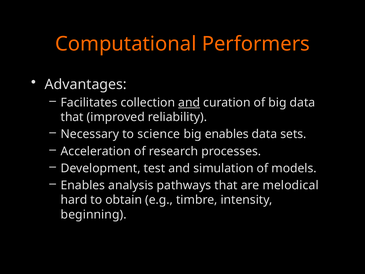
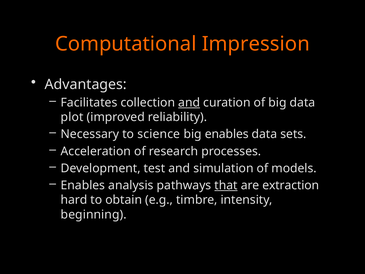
Performers: Performers -> Impression
that at (72, 117): that -> plot
that at (226, 185) underline: none -> present
melodical: melodical -> extraction
